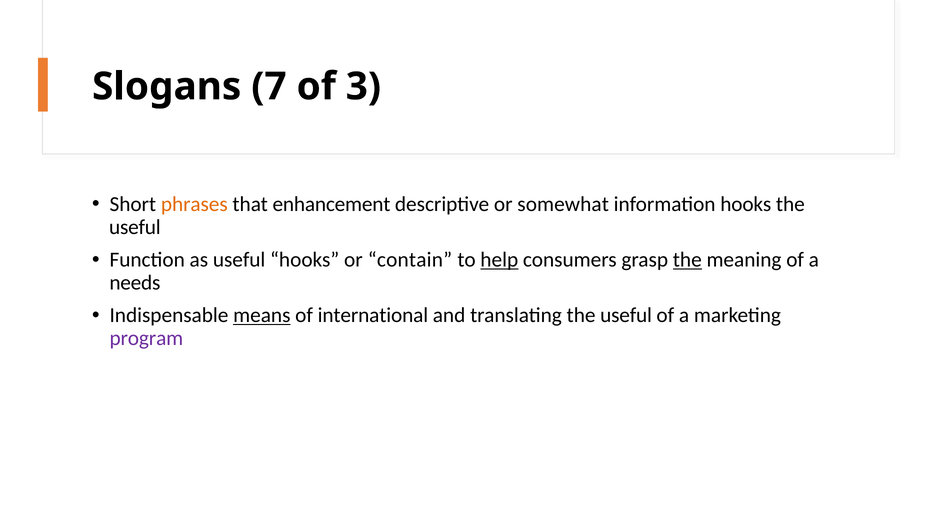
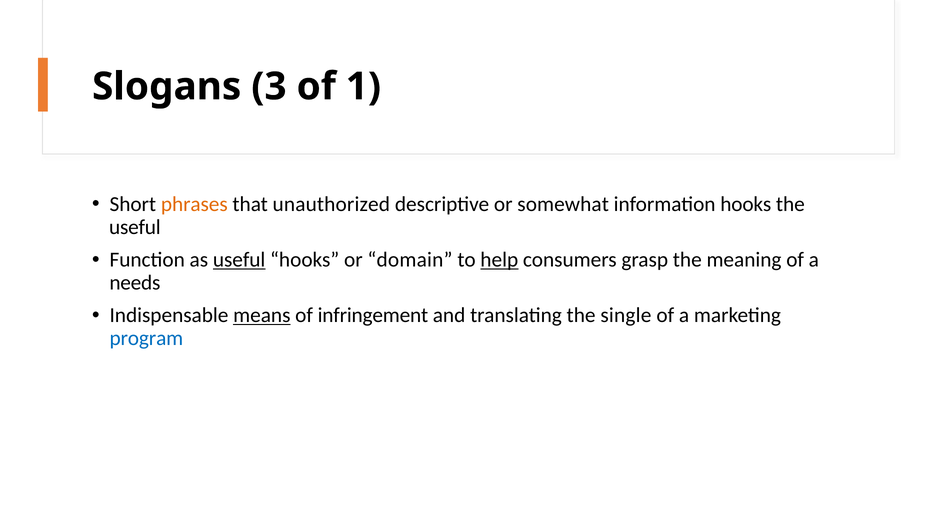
7: 7 -> 3
3: 3 -> 1
enhancement: enhancement -> unauthorized
useful at (239, 260) underline: none -> present
contain: contain -> domain
the at (687, 260) underline: present -> none
international: international -> infringement
translating the useful: useful -> single
program colour: purple -> blue
